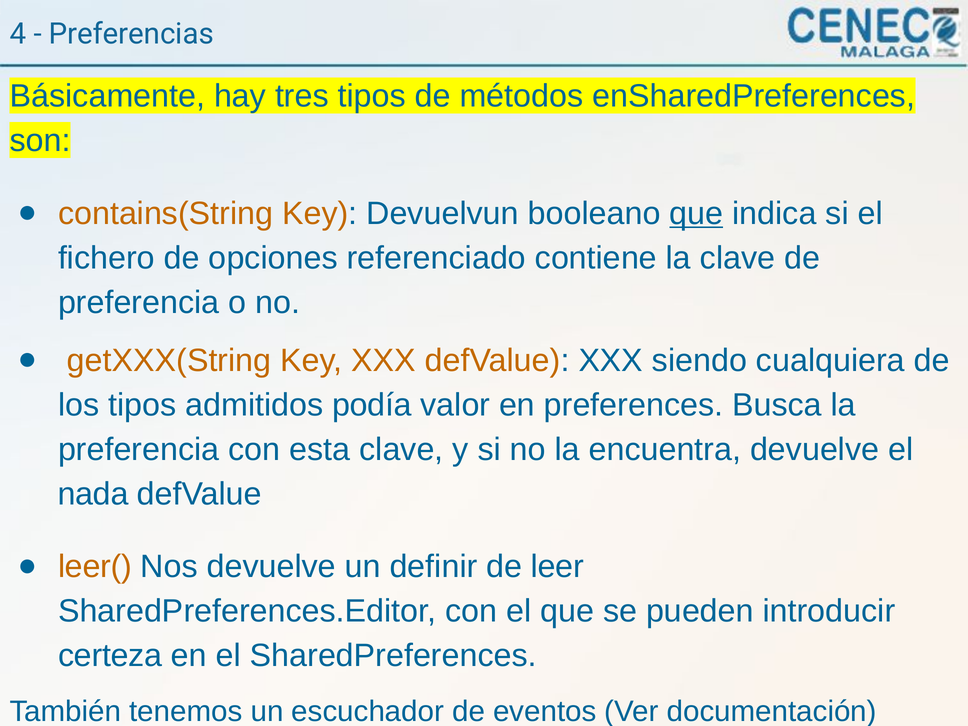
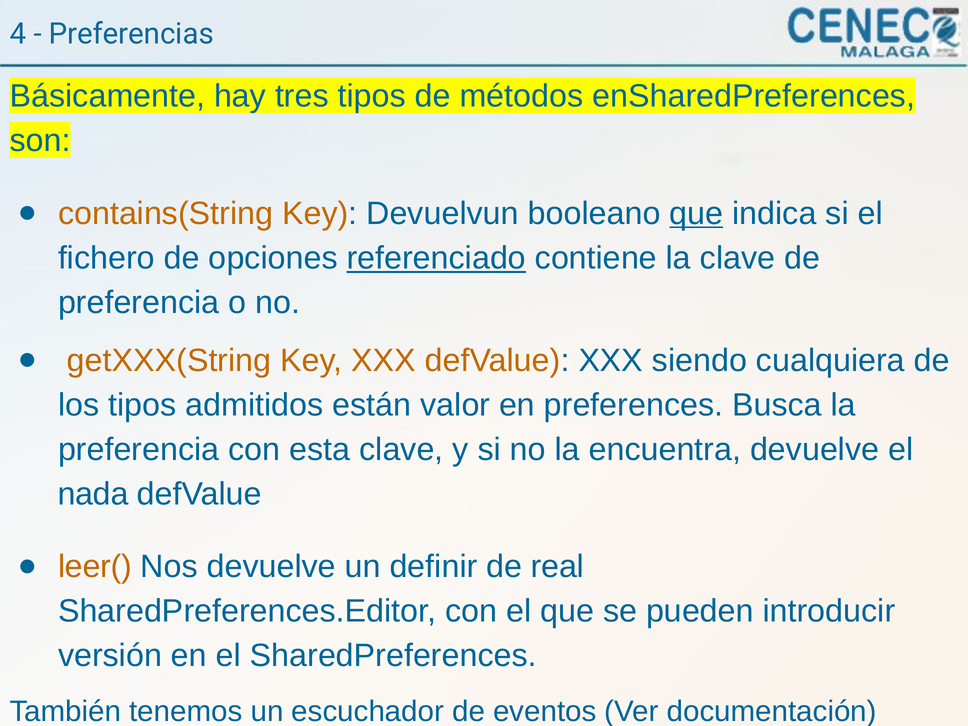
referenciado underline: none -> present
podía: podía -> están
leer: leer -> real
certeza: certeza -> versión
